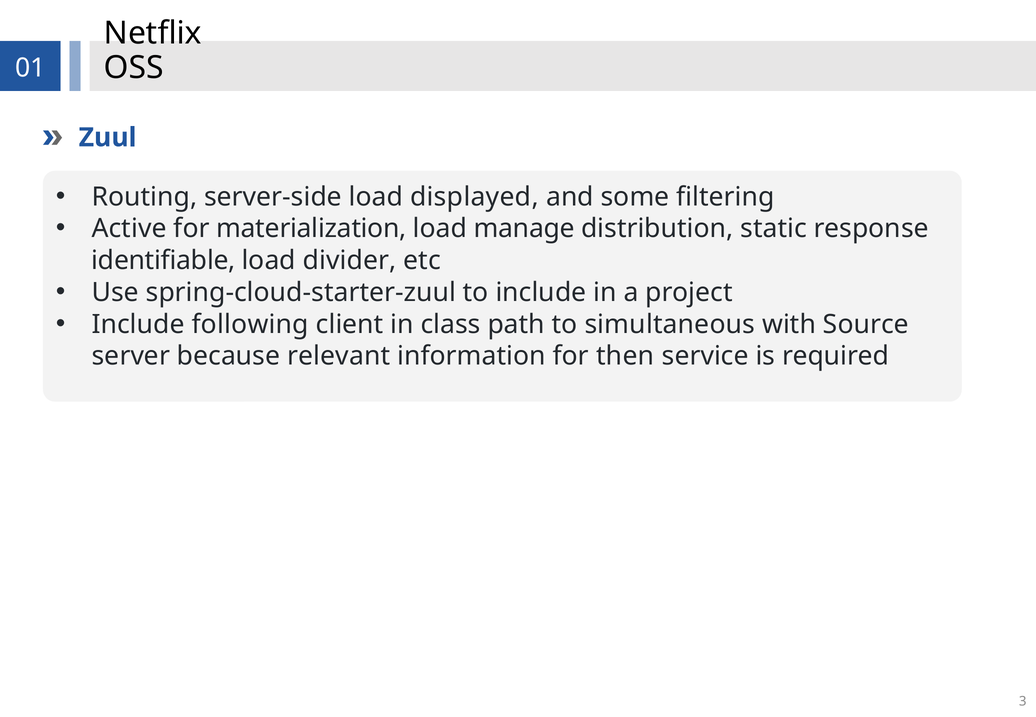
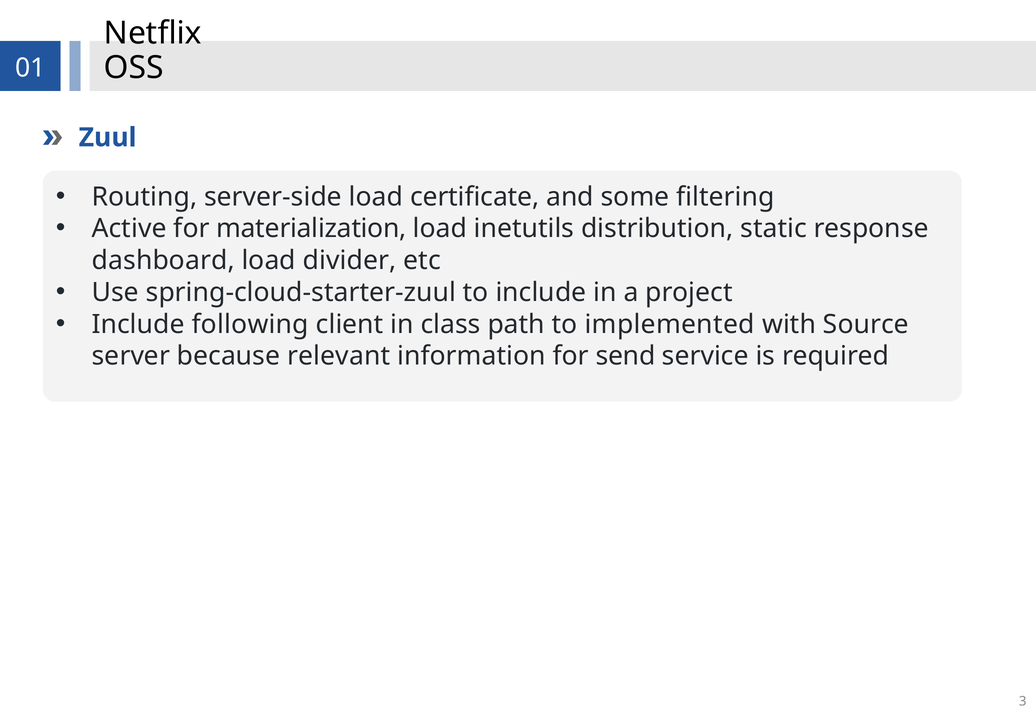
displayed: displayed -> certificate
manage: manage -> inetutils
identifiable: identifiable -> dashboard
simultaneous: simultaneous -> implemented
then: then -> send
